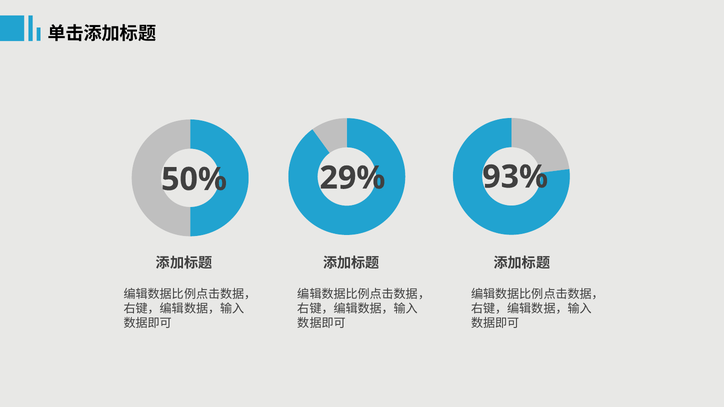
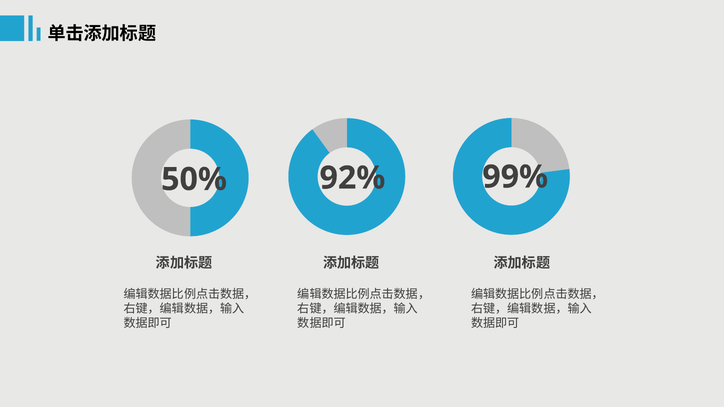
29%: 29% -> 92%
93%: 93% -> 99%
